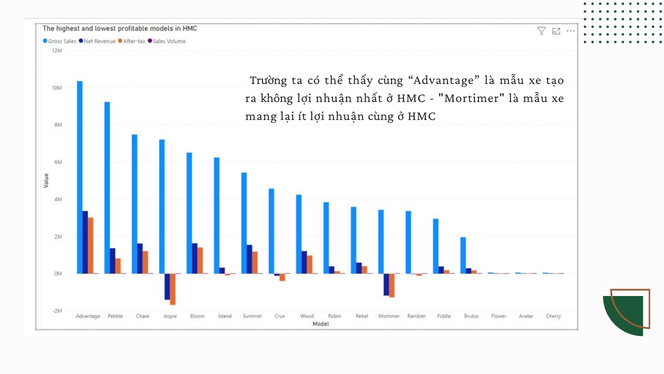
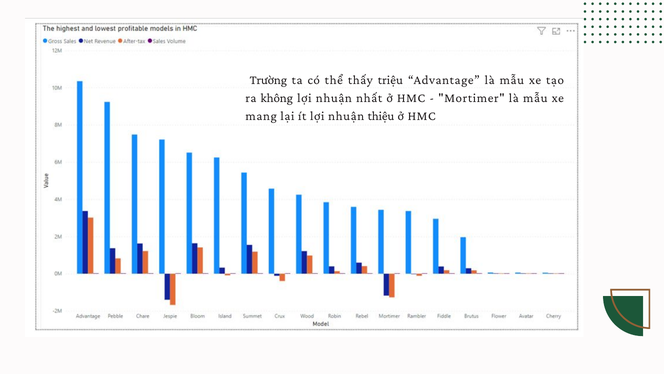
thấy cùng: cùng -> triệu
nhuận cùng: cùng -> thiệu
